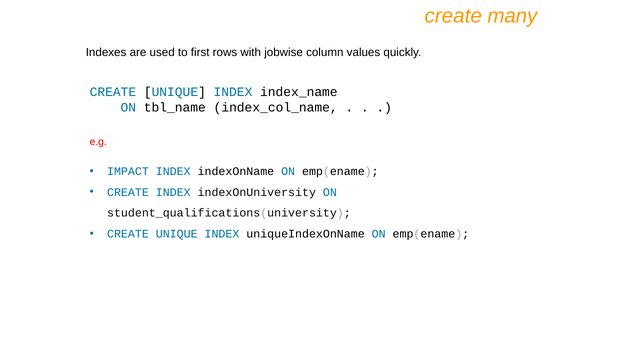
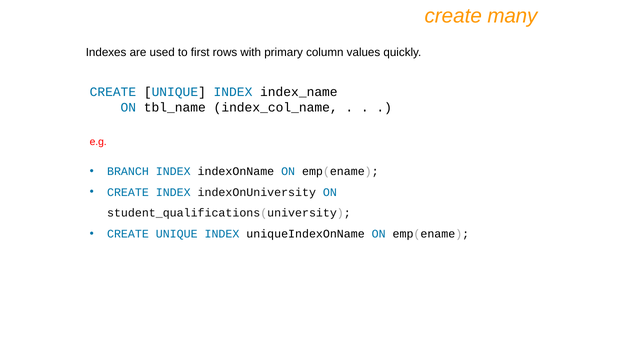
jobwise: jobwise -> primary
IMPACT: IMPACT -> BRANCH
